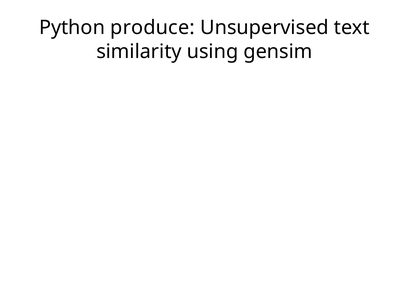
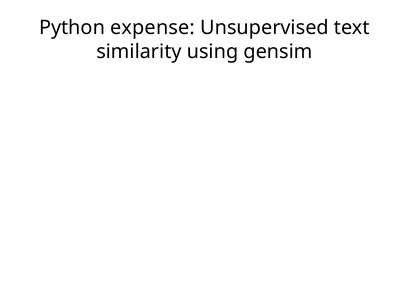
produce: produce -> expense
